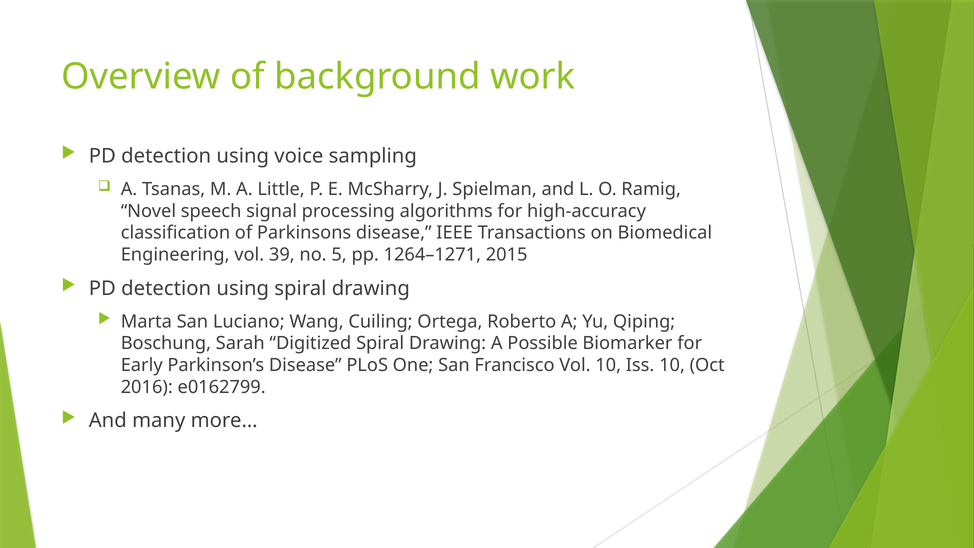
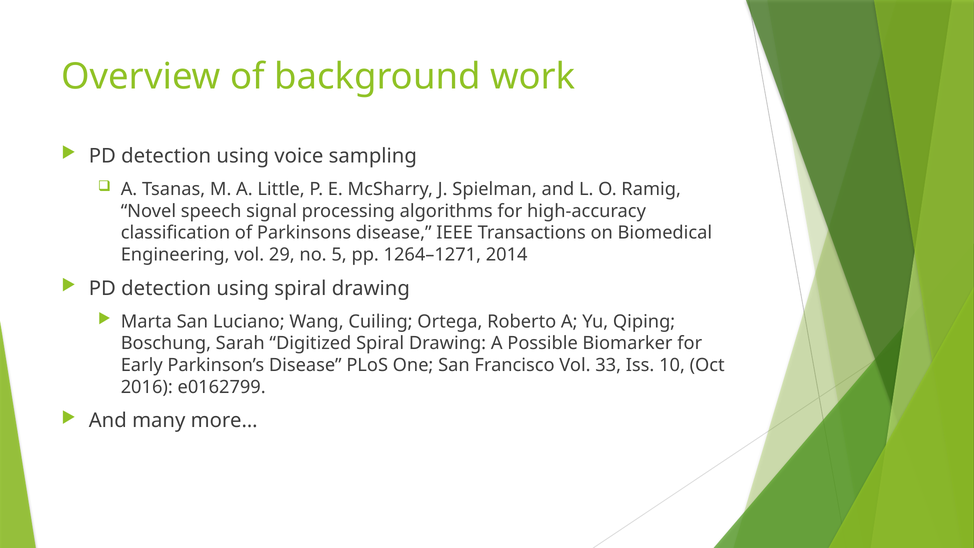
39: 39 -> 29
2015: 2015 -> 2014
Vol 10: 10 -> 33
